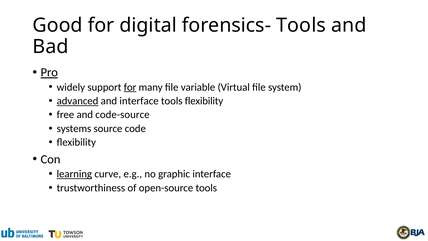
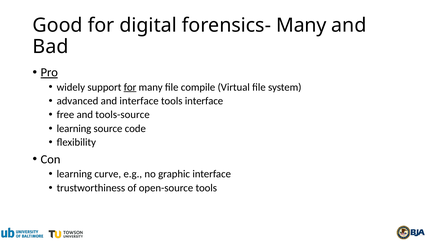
forensics- Tools: Tools -> Many
variable: variable -> compile
advanced underline: present -> none
tools flexibility: flexibility -> interface
code-source: code-source -> tools-source
systems at (74, 128): systems -> learning
learning at (74, 174) underline: present -> none
